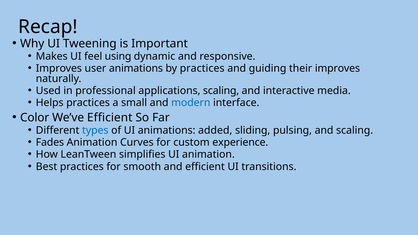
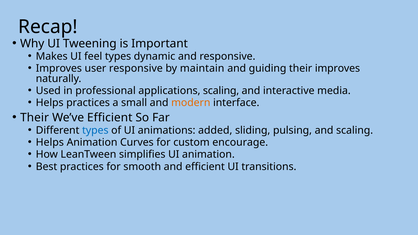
feel using: using -> types
user animations: animations -> responsive
by practices: practices -> maintain
modern colour: blue -> orange
Color at (35, 118): Color -> Their
Fades at (50, 142): Fades -> Helps
experience: experience -> encourage
